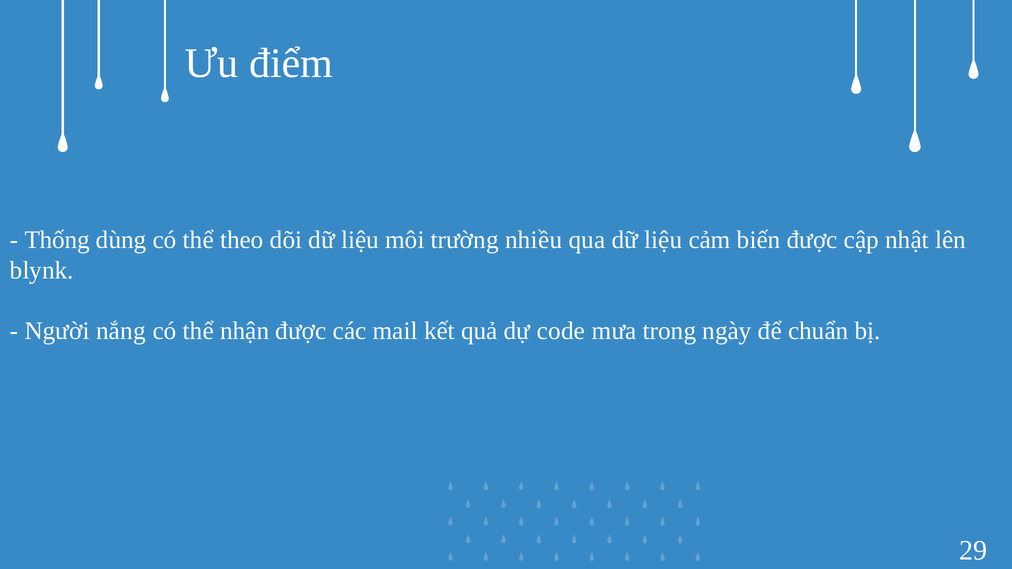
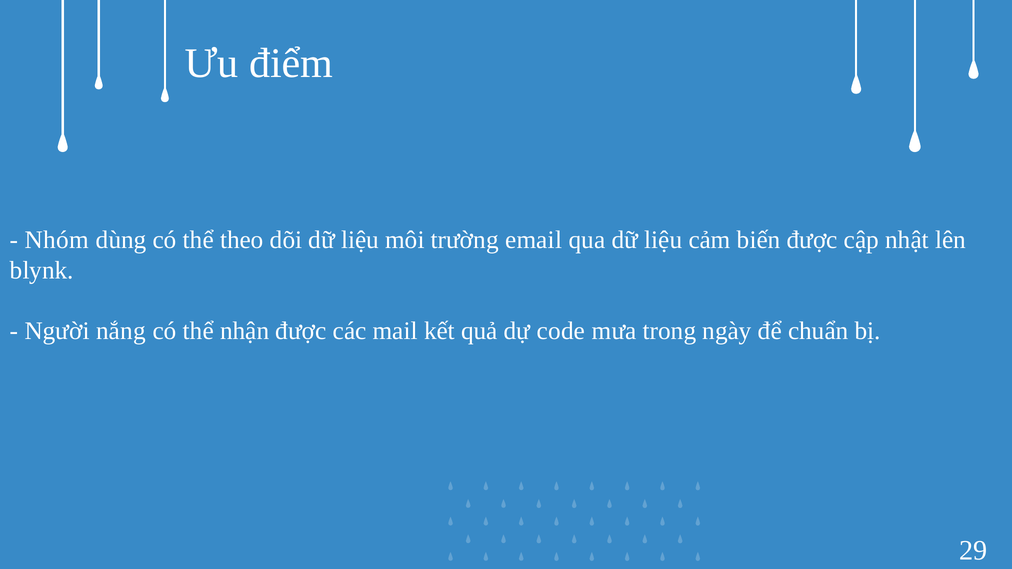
Thống: Thống -> Nhóm
nhiều: nhiều -> email
